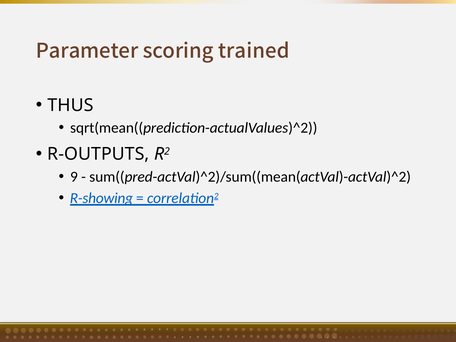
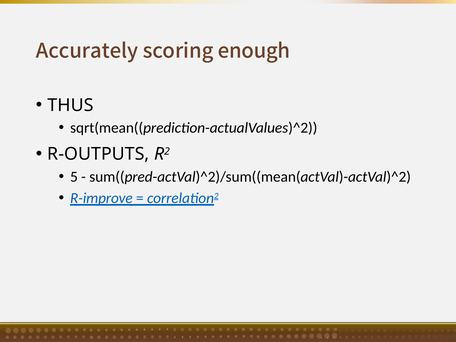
Parameter: Parameter -> Accurately
trained: trained -> enough
9: 9 -> 5
R-showing: R-showing -> R-improve
